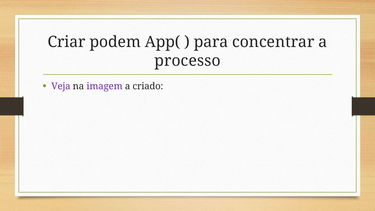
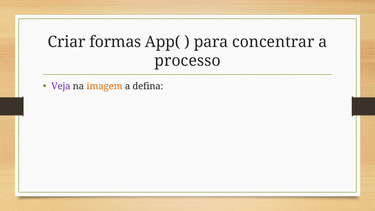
podem: podem -> formas
imagem colour: purple -> orange
criado: criado -> defina
